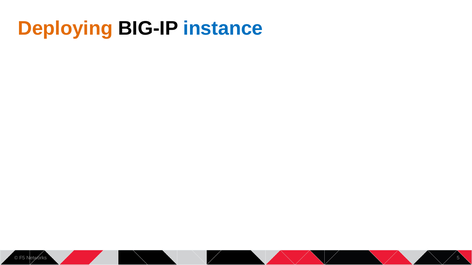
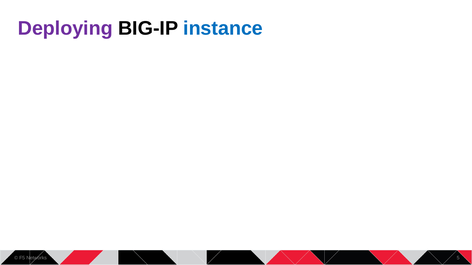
Deploying colour: orange -> purple
